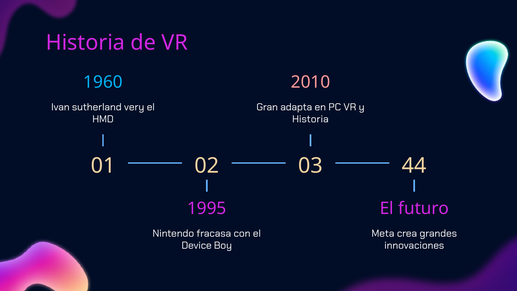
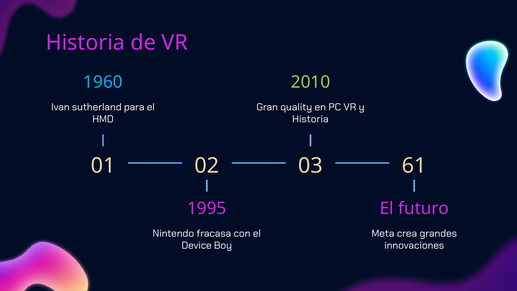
2010 colour: pink -> light green
very: very -> para
adapta: adapta -> quality
44: 44 -> 61
